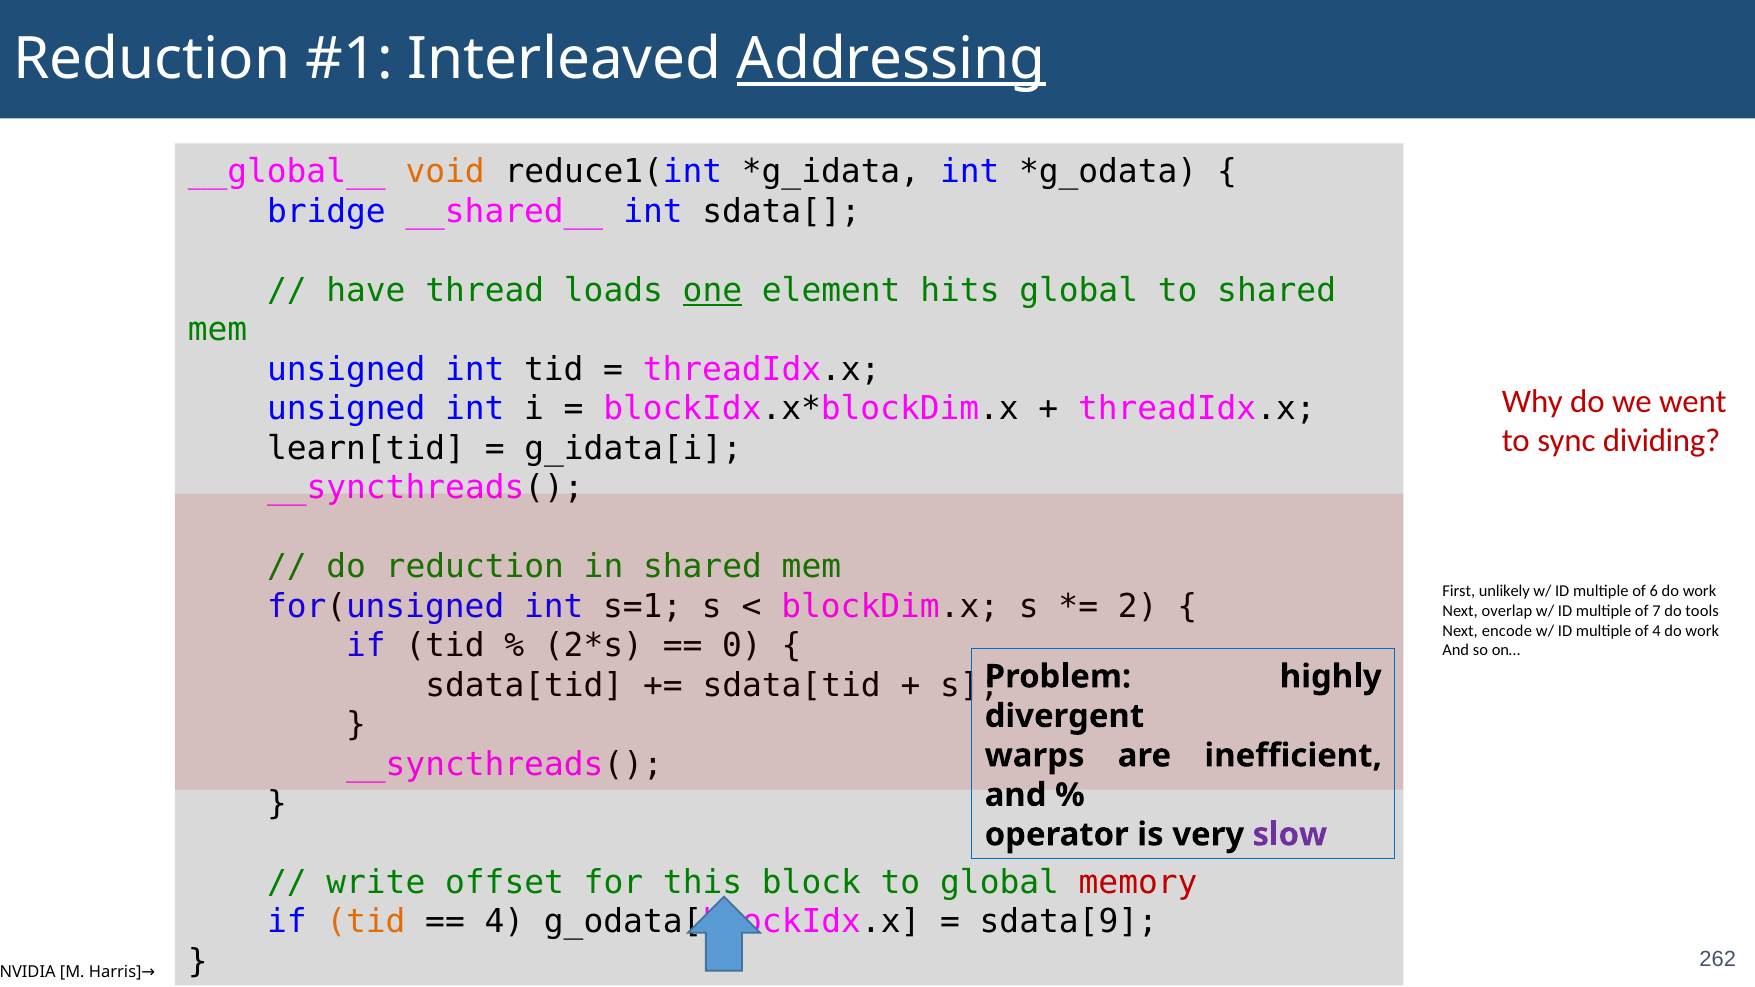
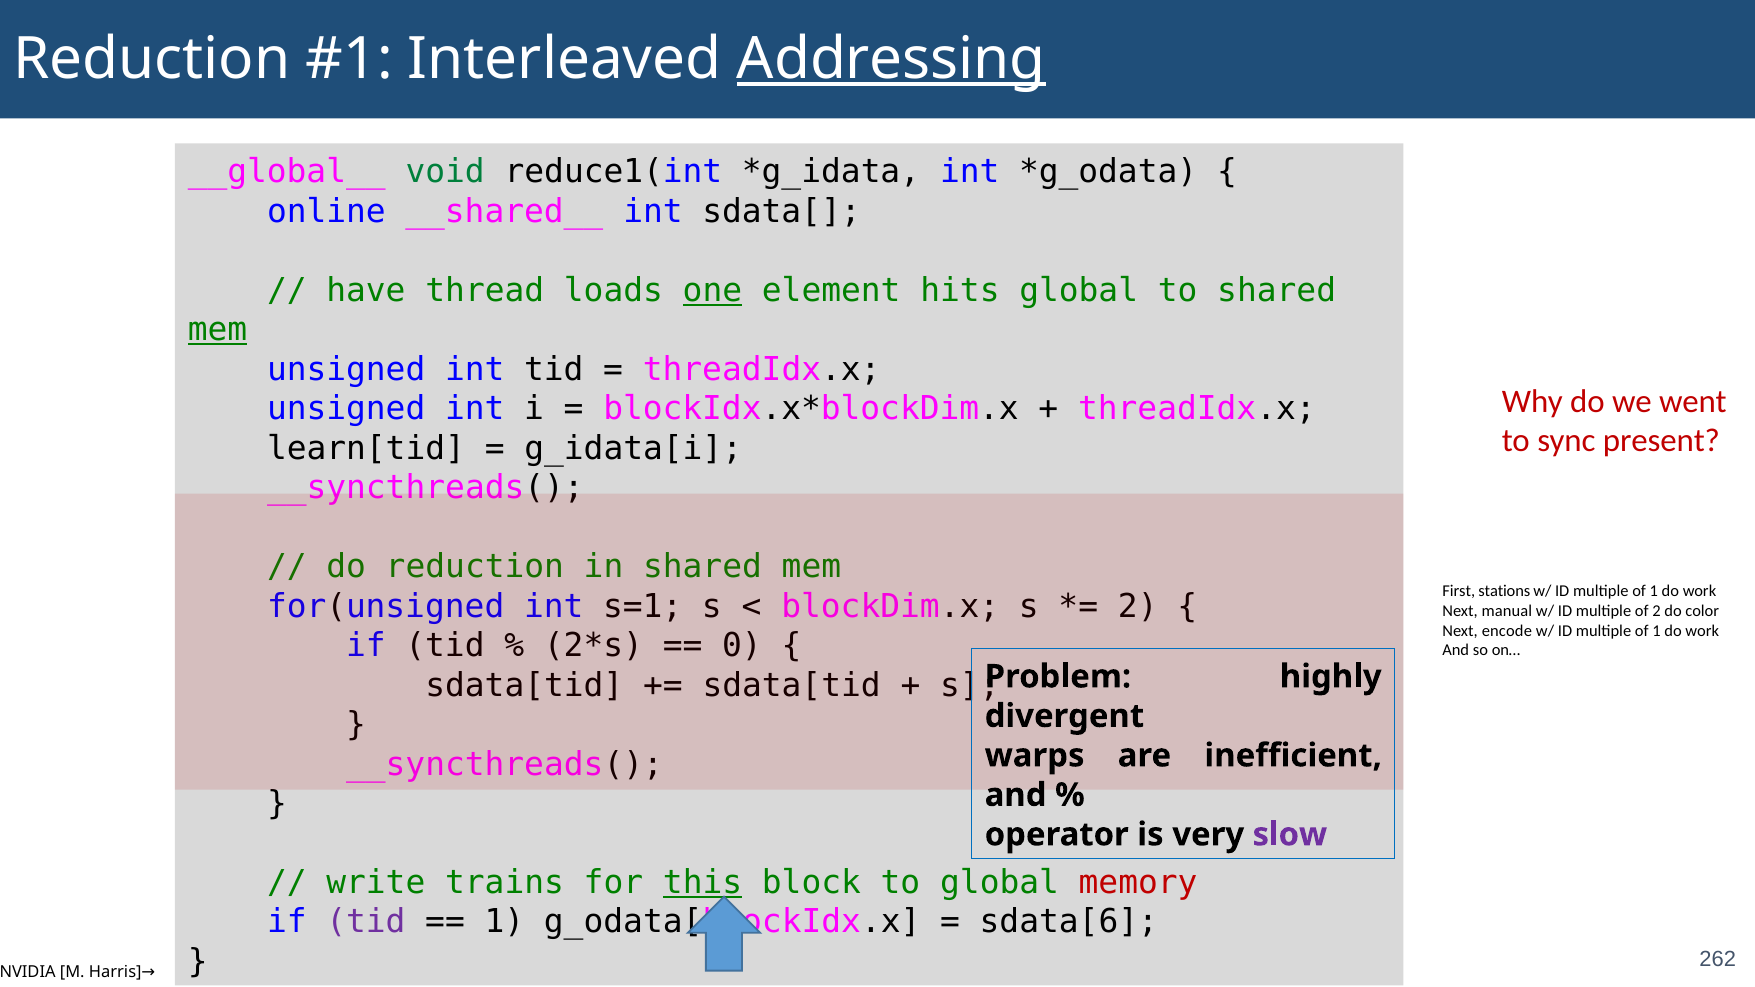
void colour: orange -> green
bridge: bridge -> online
mem at (218, 330) underline: none -> present
dividing: dividing -> present
unlikely: unlikely -> stations
6 at (1654, 591): 6 -> 1
overlap: overlap -> manual
of 7: 7 -> 2
tools: tools -> color
4 at (1656, 631): 4 -> 1
offset: offset -> trains
this underline: none -> present
tid at (366, 922) colour: orange -> purple
4 at (504, 922): 4 -> 1
sdata[9: sdata[9 -> sdata[6
